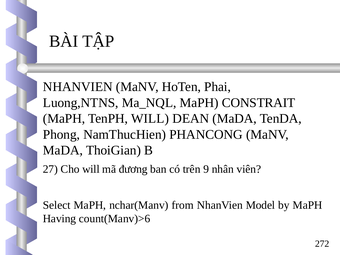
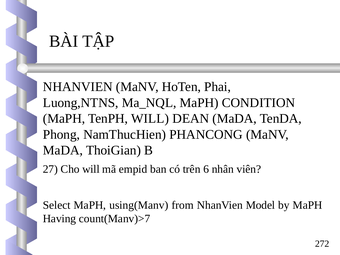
CONSTRAIT: CONSTRAIT -> CONDITION
đương: đương -> empid
9: 9 -> 6
nchar(Manv: nchar(Manv -> using(Manv
count(Manv)>6: count(Manv)>6 -> count(Manv)>7
